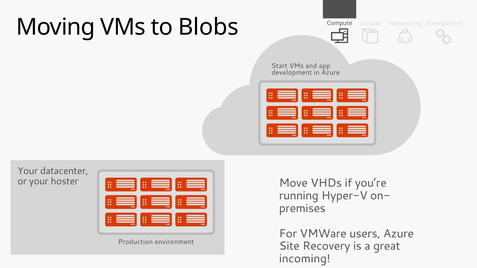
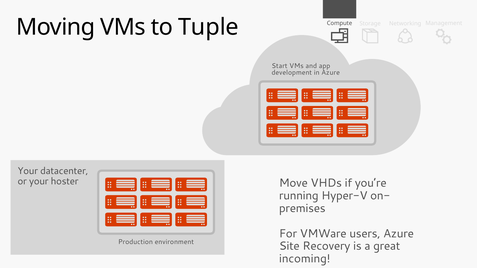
Blobs: Blobs -> Tuple
